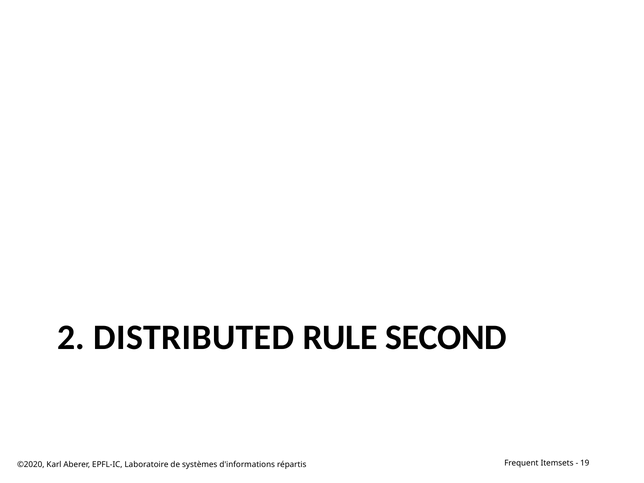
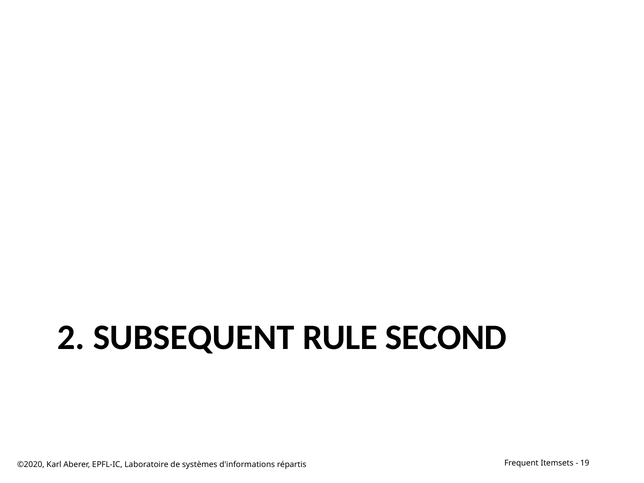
DISTRIBUTED: DISTRIBUTED -> SUBSEQUENT
